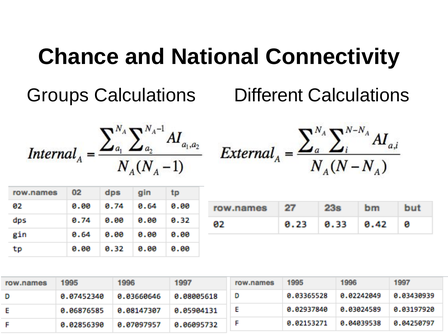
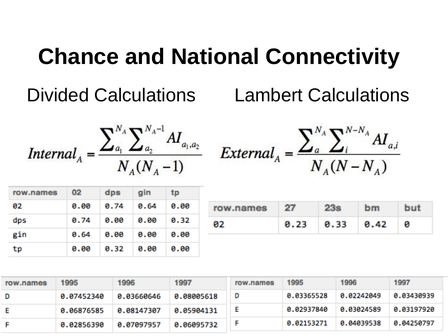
Groups: Groups -> Divided
Different: Different -> Lambert
